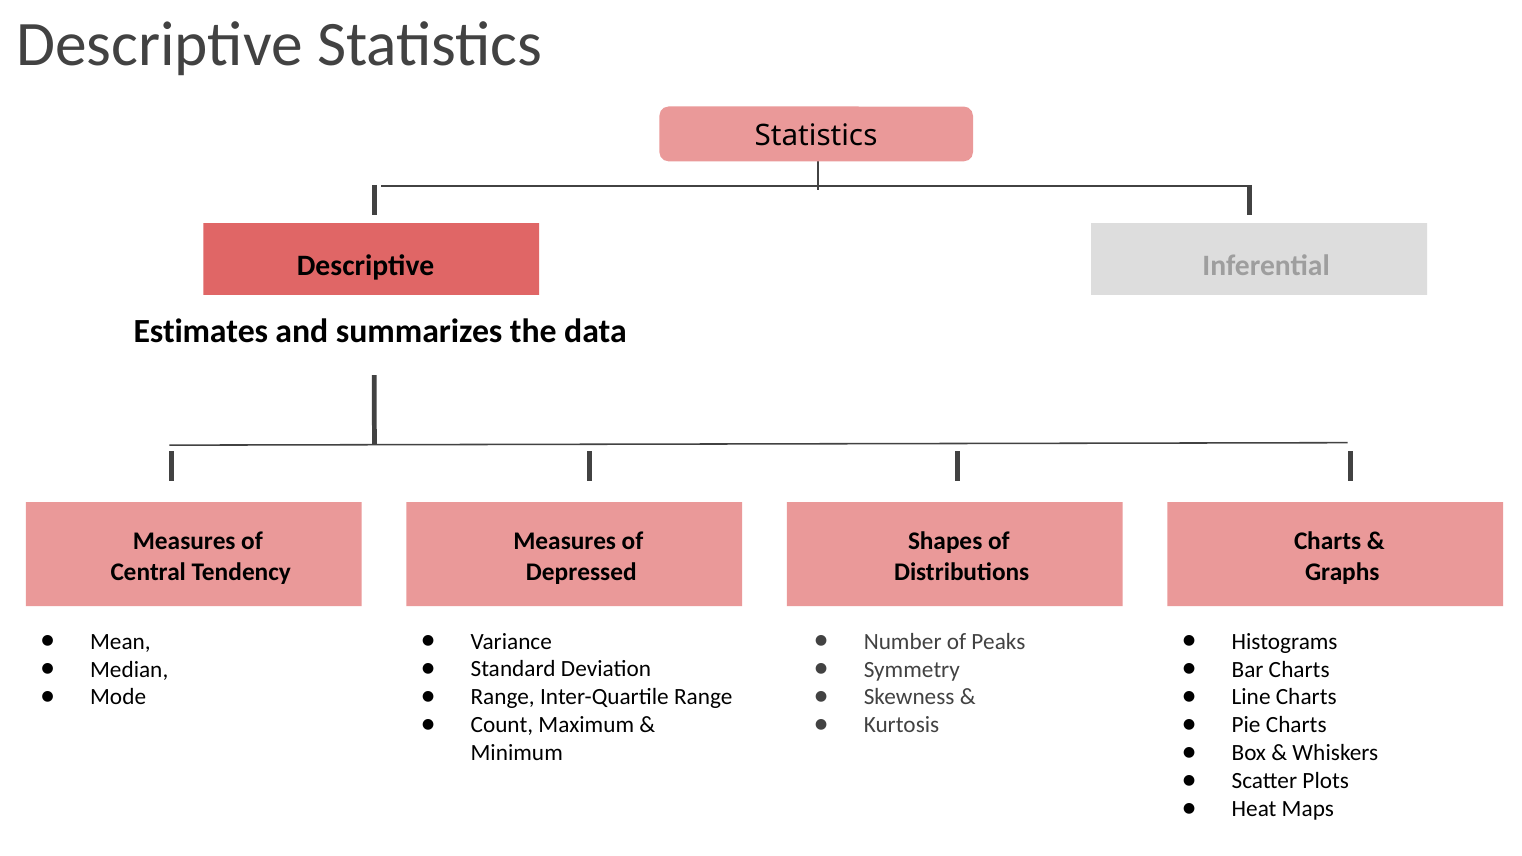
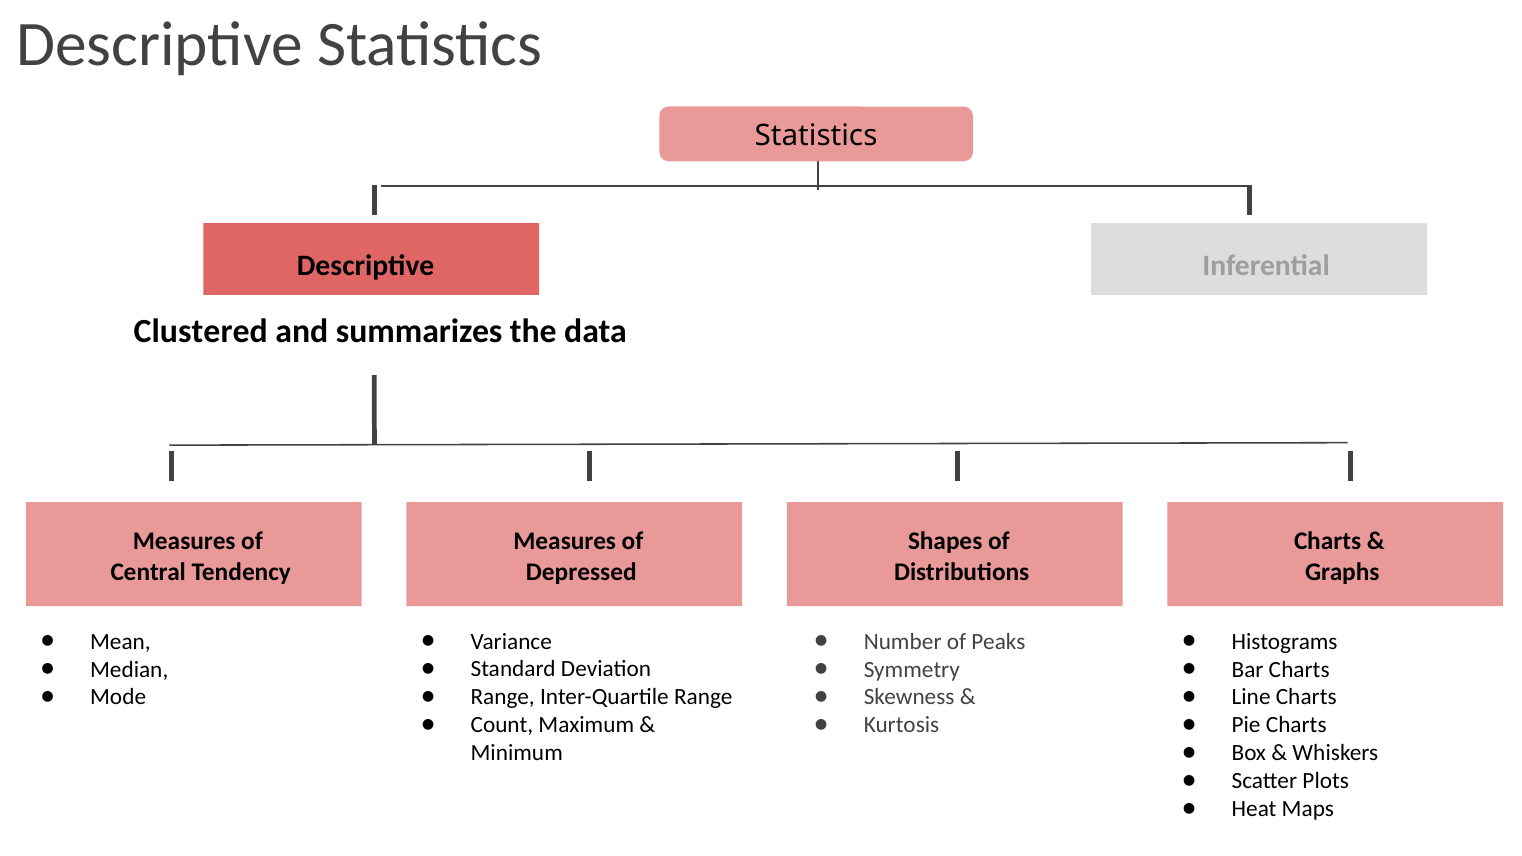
Estimates: Estimates -> Clustered
